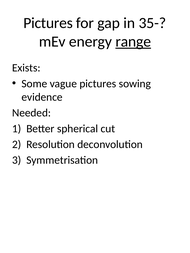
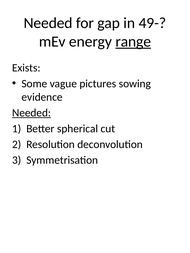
Pictures at (48, 23): Pictures -> Needed
35-: 35- -> 49-
Needed at (31, 113) underline: none -> present
